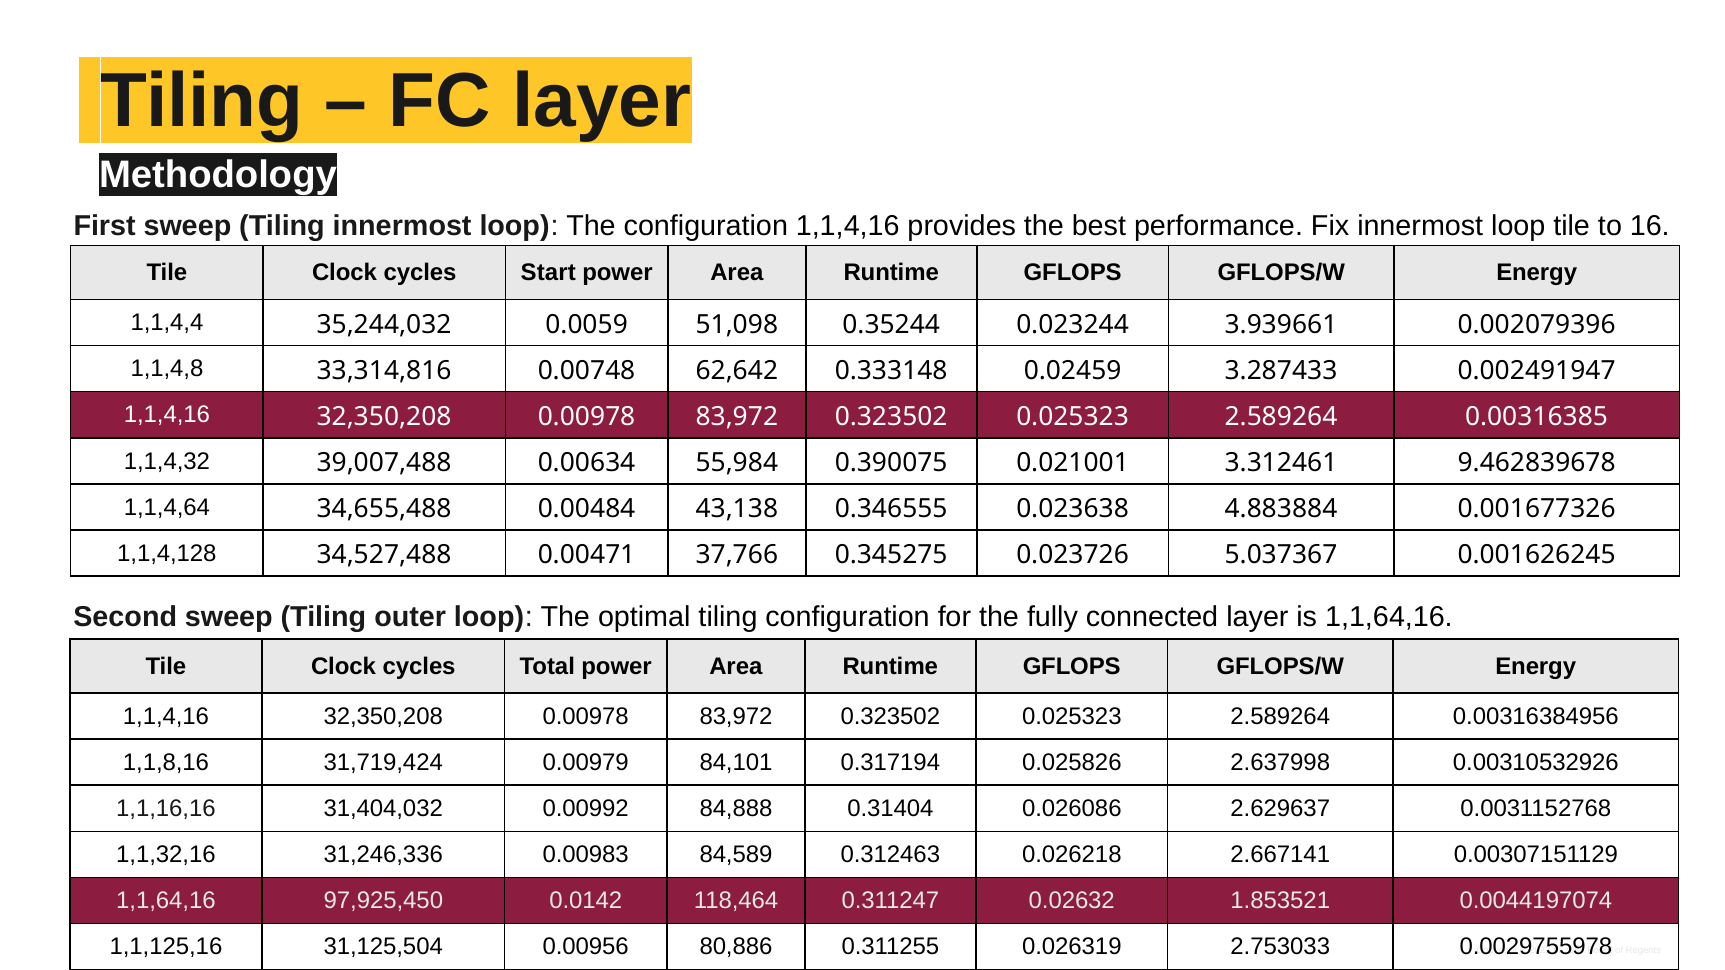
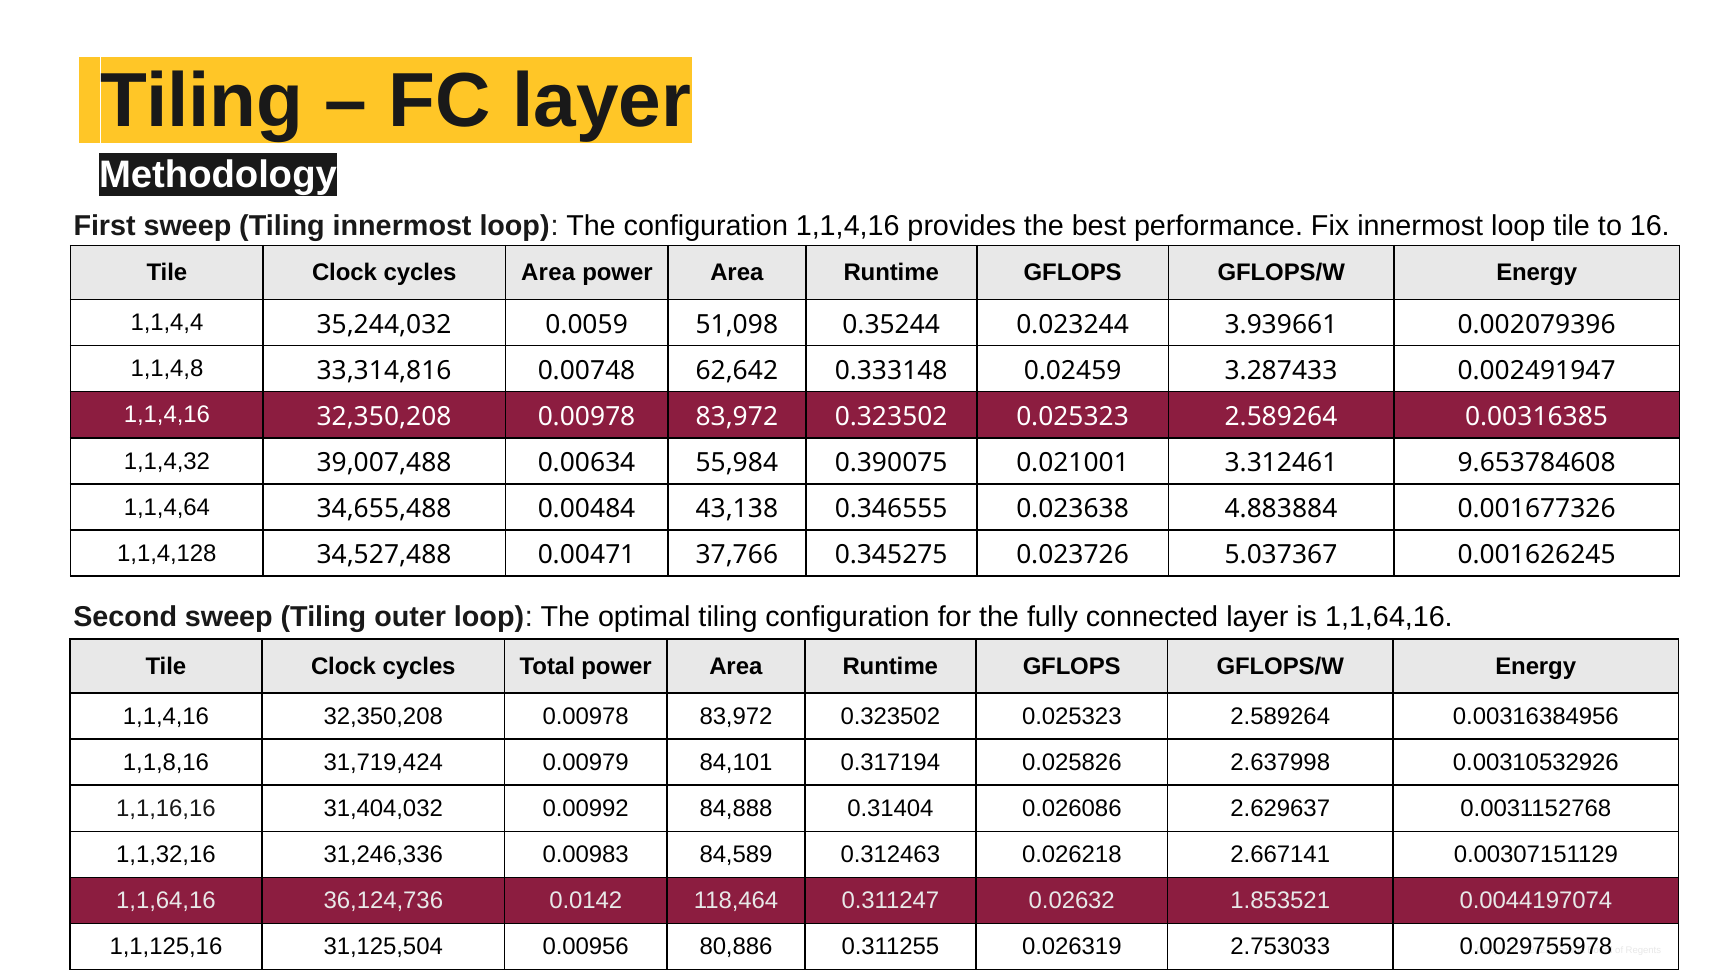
cycles Start: Start -> Area
9.462839678: 9.462839678 -> 9.653784608
97,925,450: 97,925,450 -> 36,124,736
